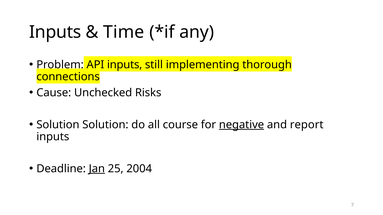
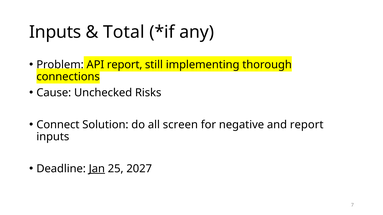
Time: Time -> Total
inputs at (125, 65): inputs -> report
Solution at (58, 125): Solution -> Connect
course: course -> screen
negative underline: present -> none
2004: 2004 -> 2027
